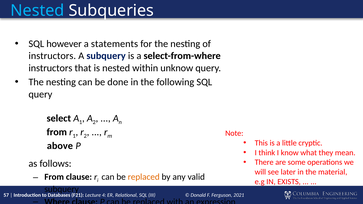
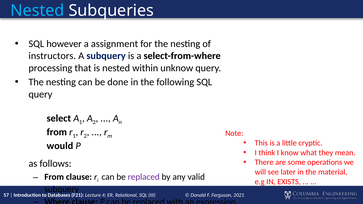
statements: statements -> assignment
instructors at (50, 68): instructors -> processing
above: above -> would
replaced at (144, 177) colour: orange -> purple
